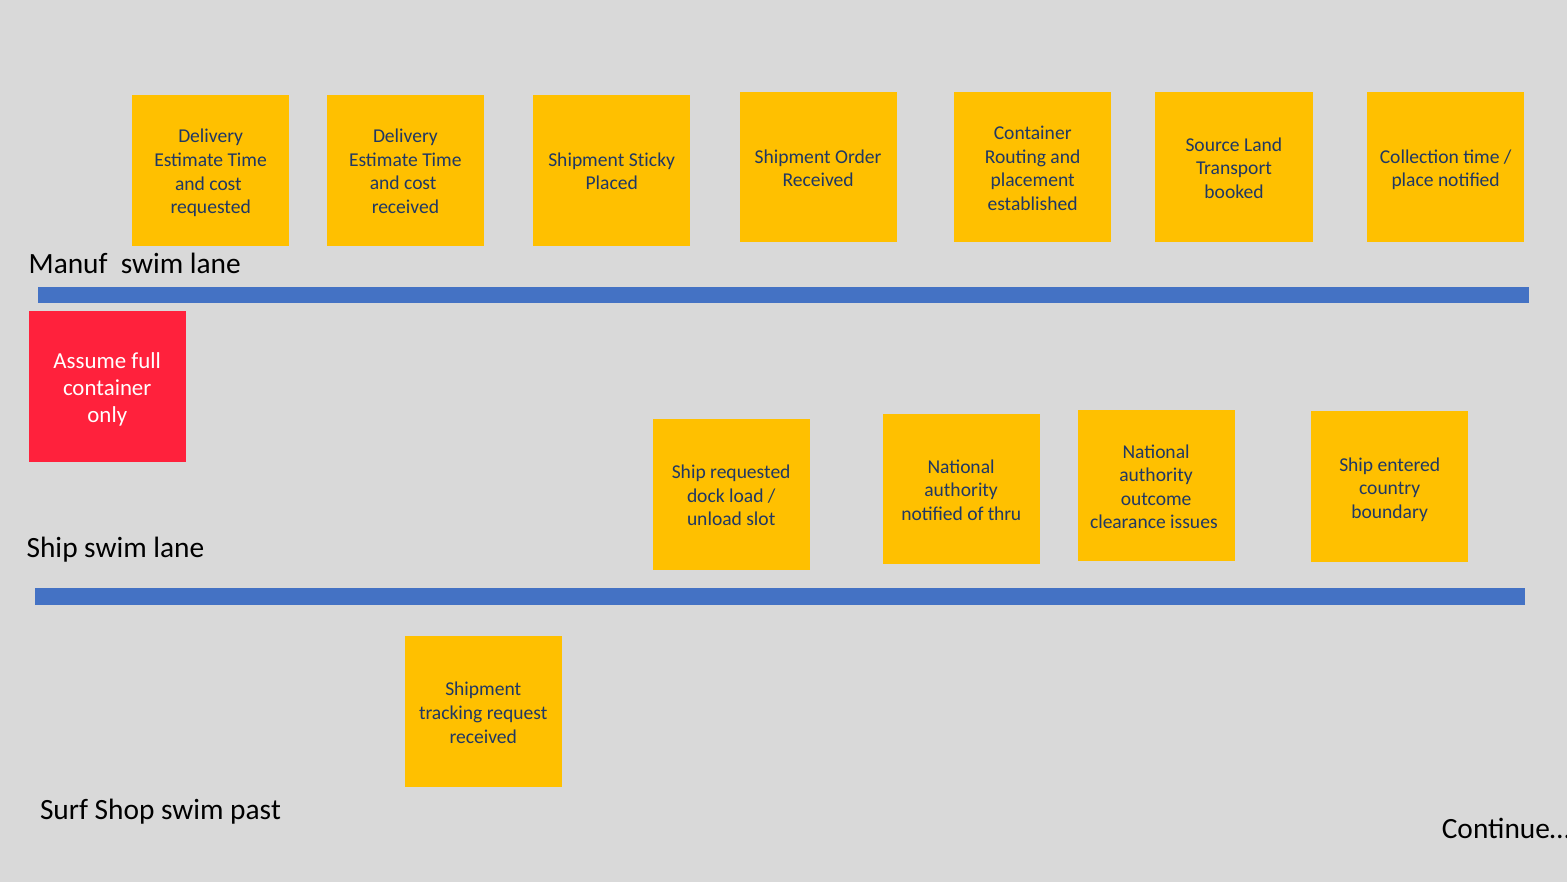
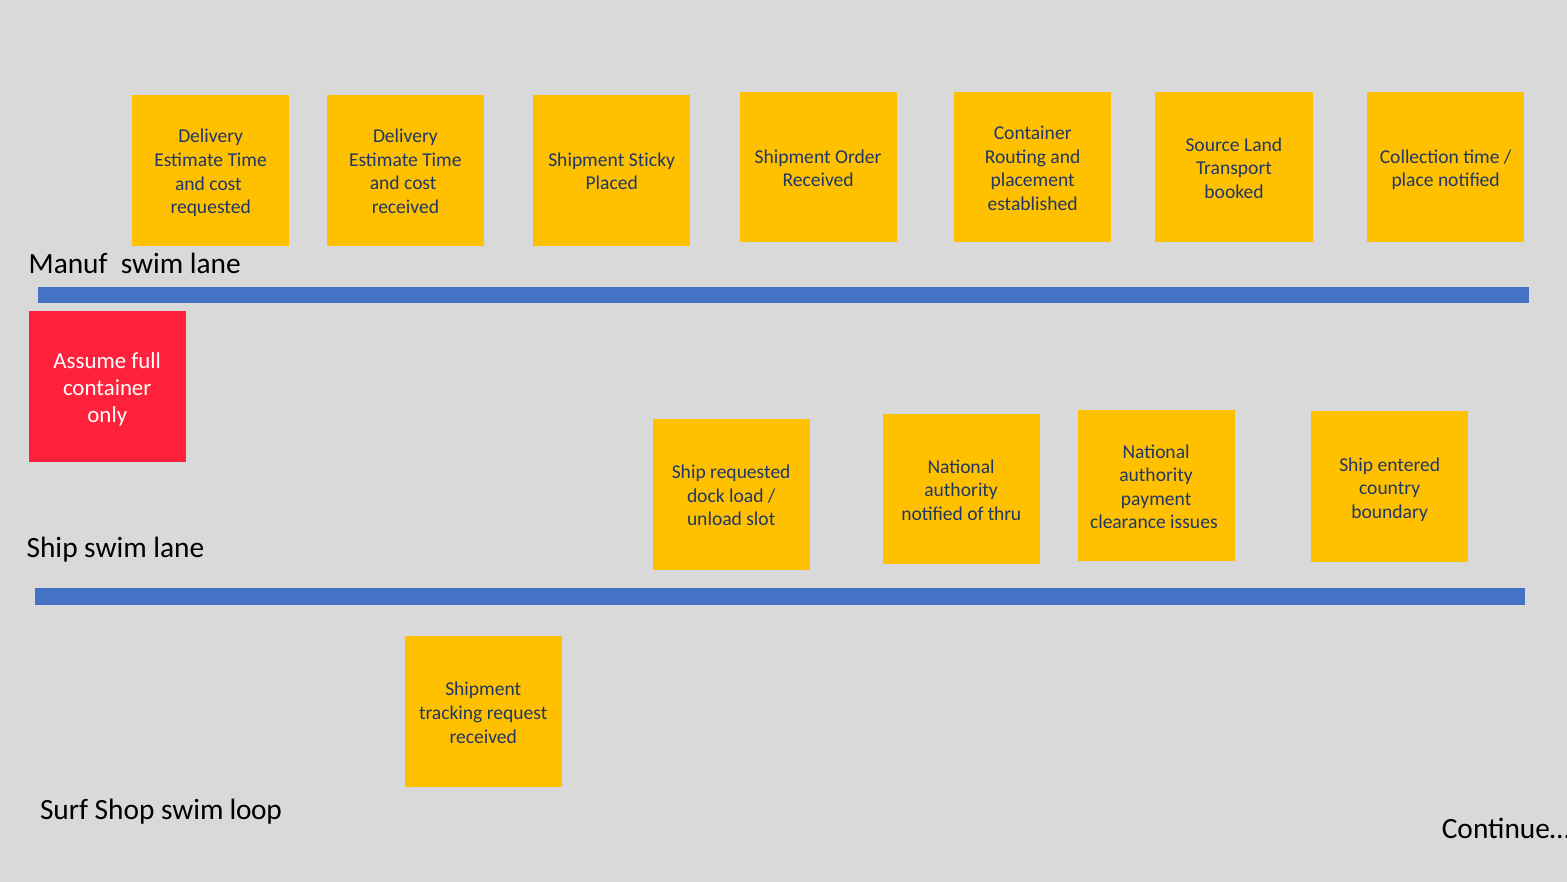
outcome: outcome -> payment
past: past -> loop
